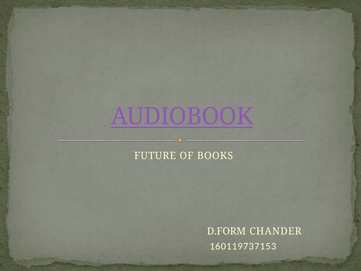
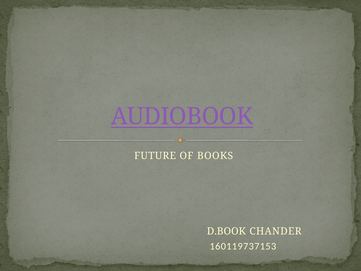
D.FORM: D.FORM -> D.BOOK
